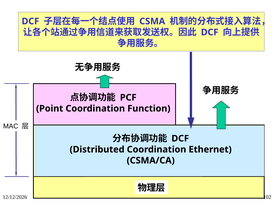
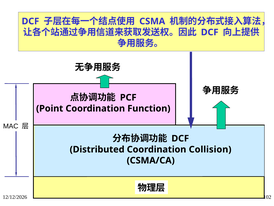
Ethernet: Ethernet -> Collision
